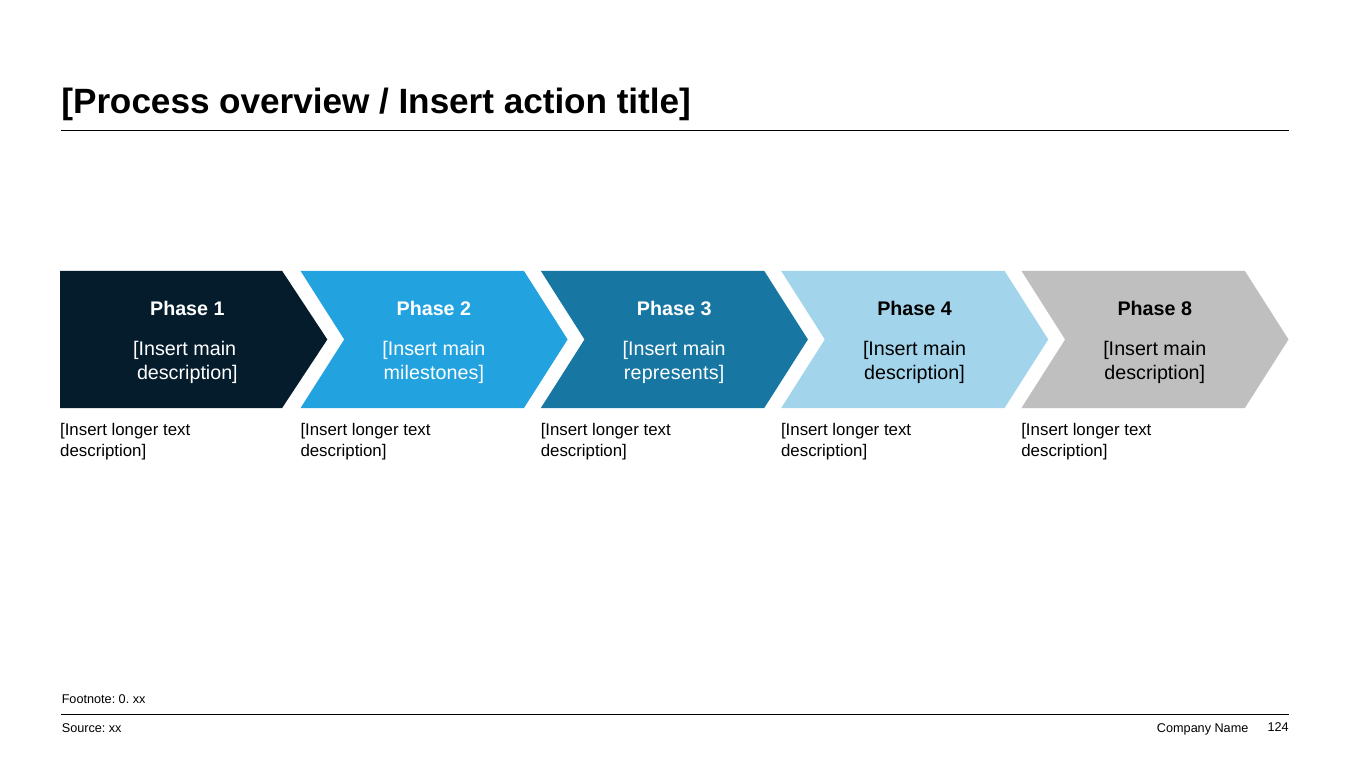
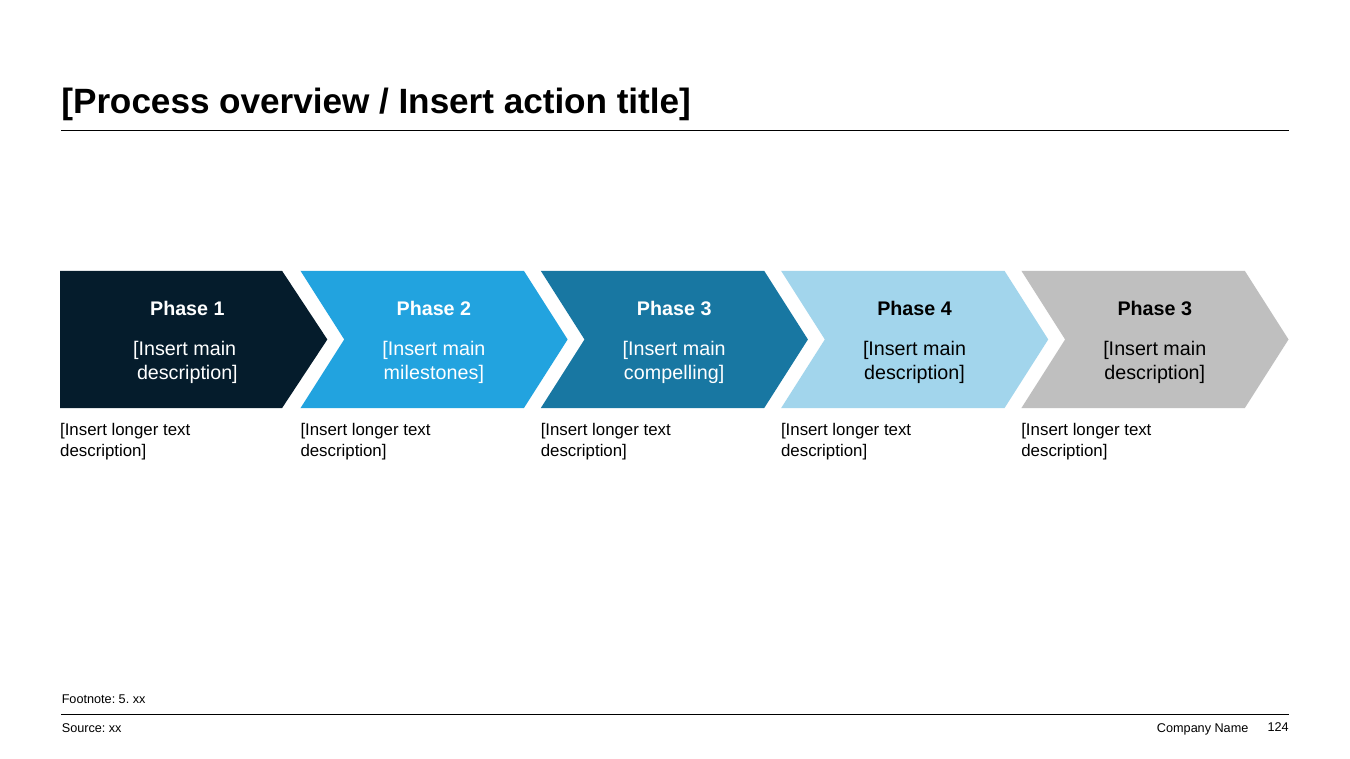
8 at (1187, 309): 8 -> 3
represents: represents -> compelling
0: 0 -> 5
